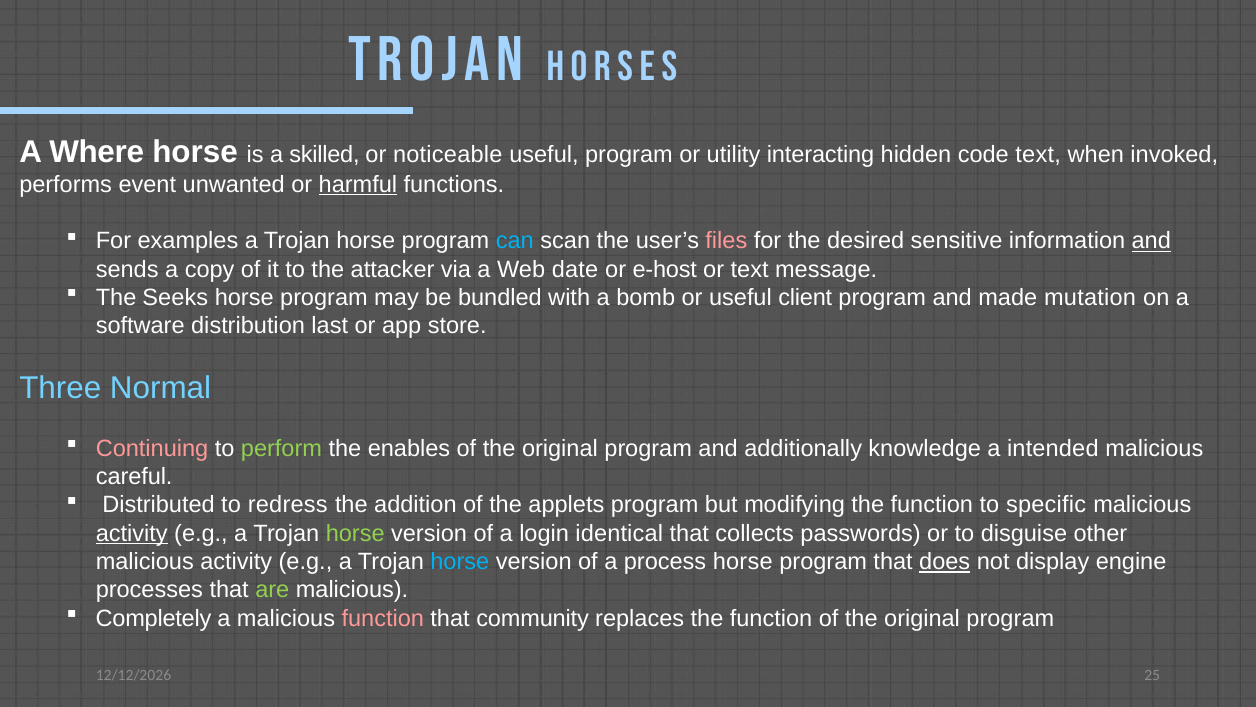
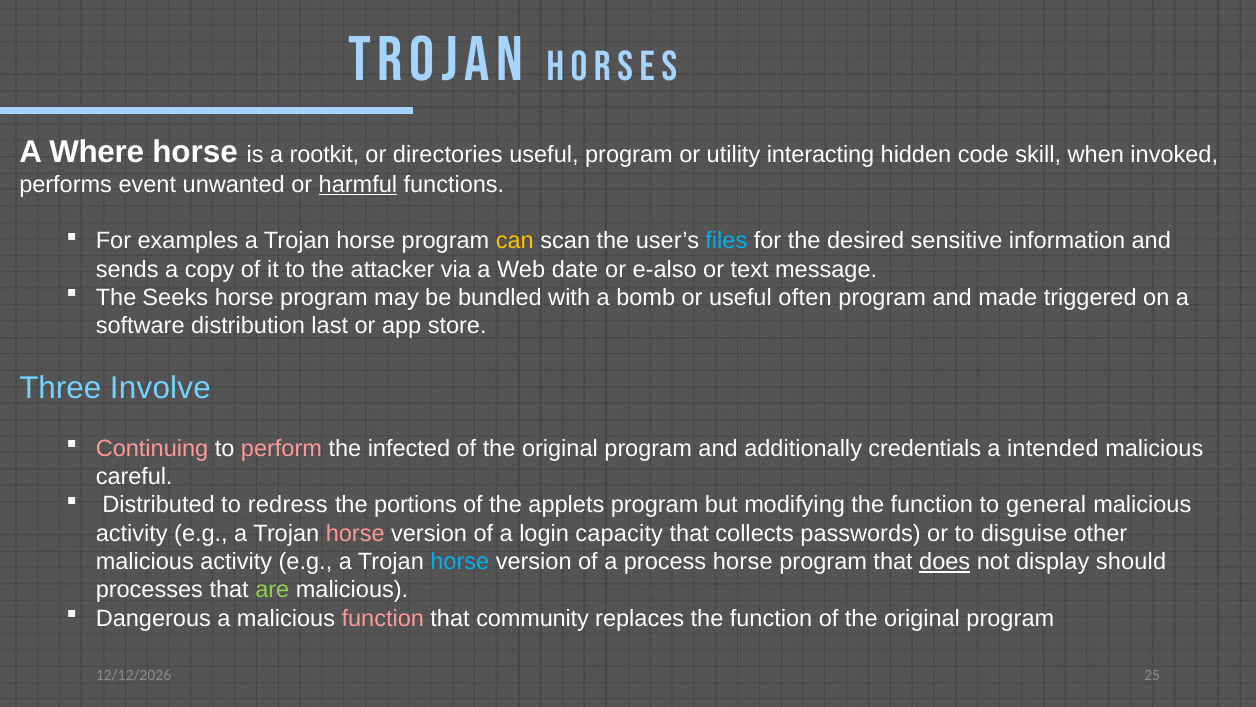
skilled: skilled -> rootkit
noticeable: noticeable -> directories
code text: text -> skill
can colour: light blue -> yellow
files colour: pink -> light blue
and at (1151, 241) underline: present -> none
e-host: e-host -> e-also
client: client -> often
mutation: mutation -> triggered
Normal: Normal -> Involve
perform colour: light green -> pink
enables: enables -> infected
knowledge: knowledge -> credentials
addition: addition -> portions
specific: specific -> general
activity at (132, 533) underline: present -> none
horse at (355, 533) colour: light green -> pink
identical: identical -> capacity
engine: engine -> should
Completely: Completely -> Dangerous
